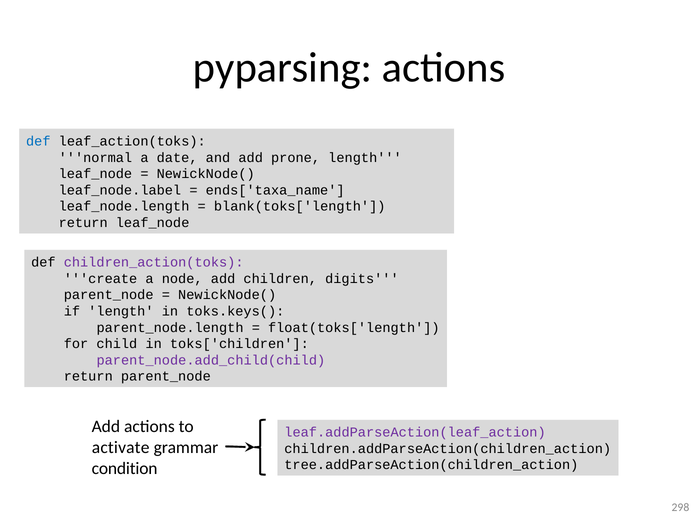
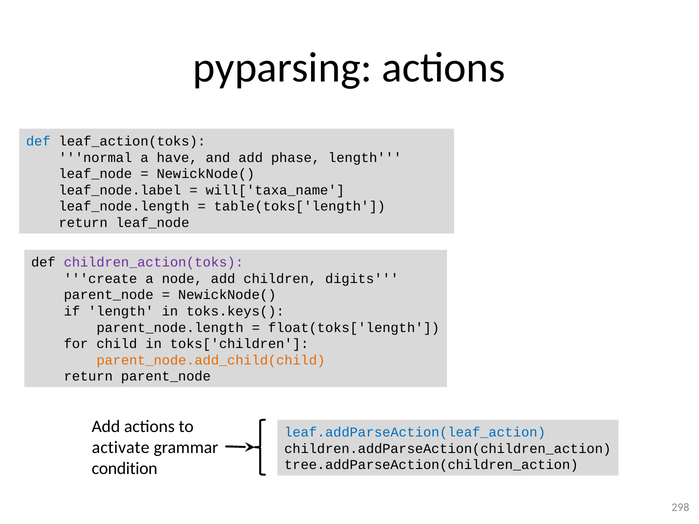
date: date -> have
prone: prone -> phase
ends['taxa_name: ends['taxa_name -> will['taxa_name
blank(toks['length: blank(toks['length -> table(toks['length
parent_node.add_child(child colour: purple -> orange
leaf.addParseAction(leaf_action colour: purple -> blue
